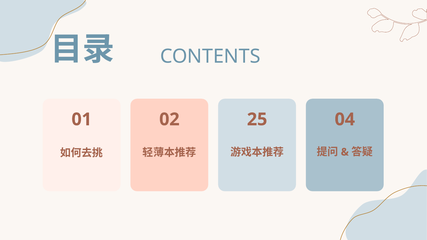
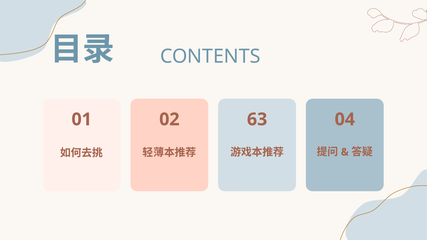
25: 25 -> 63
